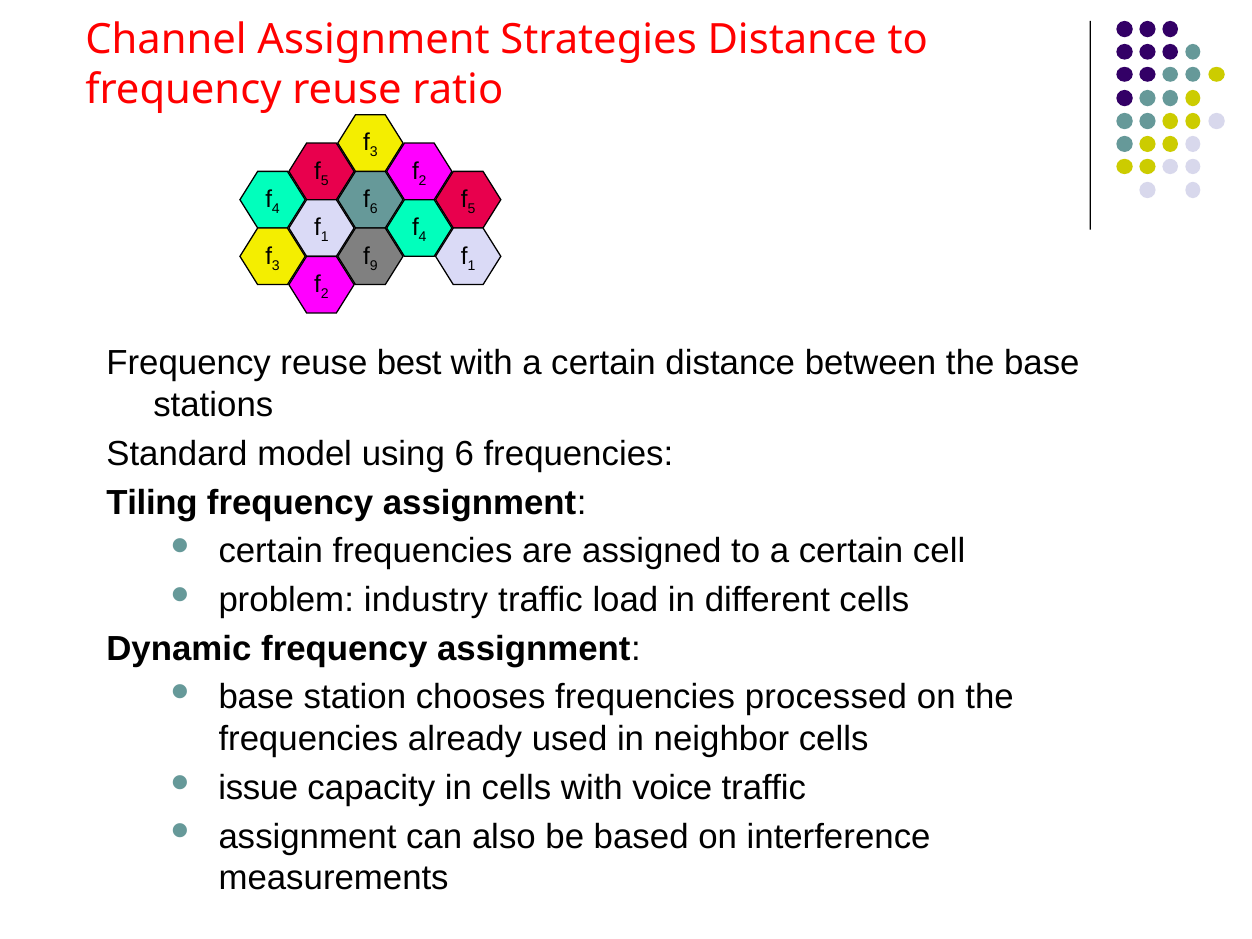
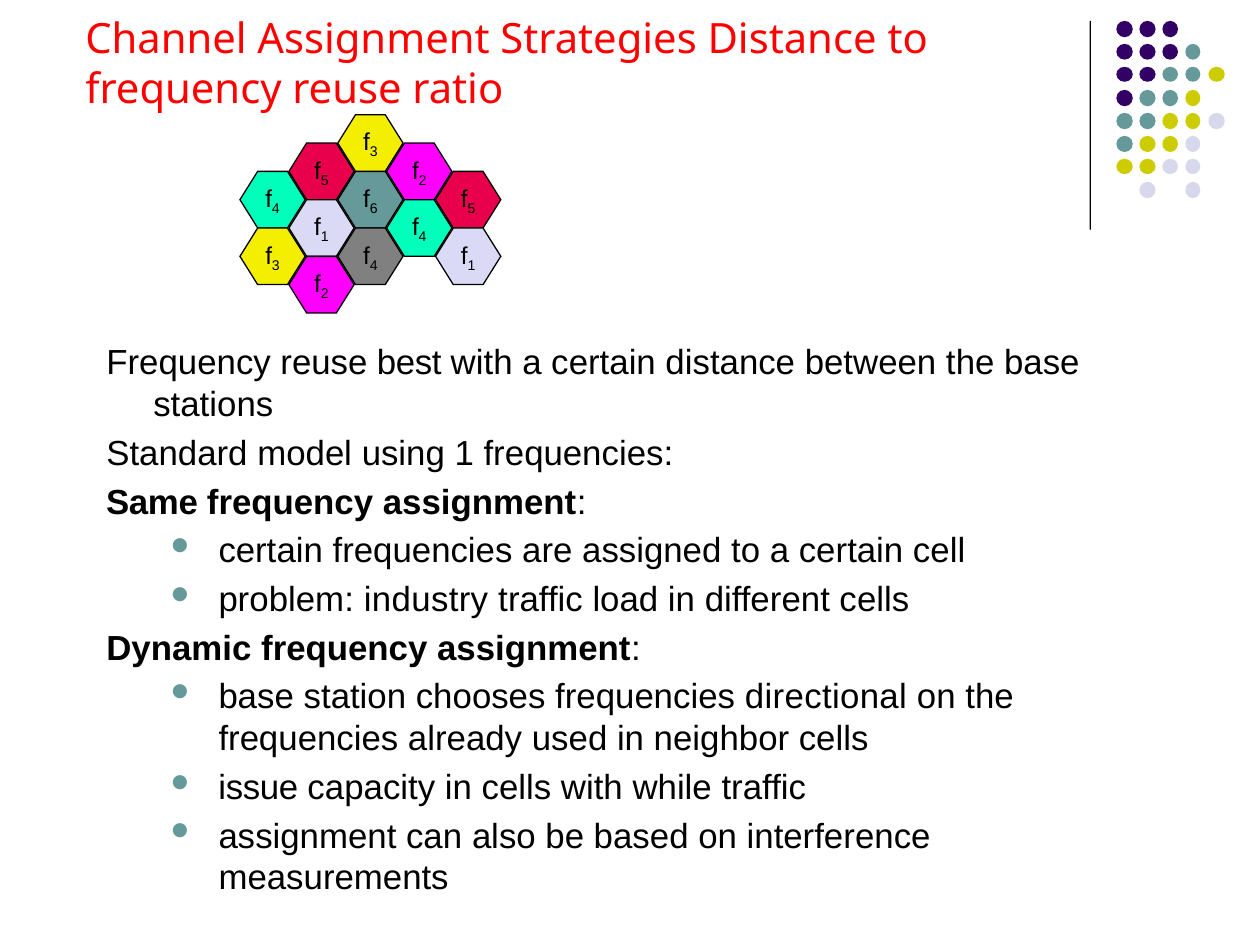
9 at (374, 266): 9 -> 4
using 6: 6 -> 1
Tiling: Tiling -> Same
processed: processed -> directional
voice: voice -> while
